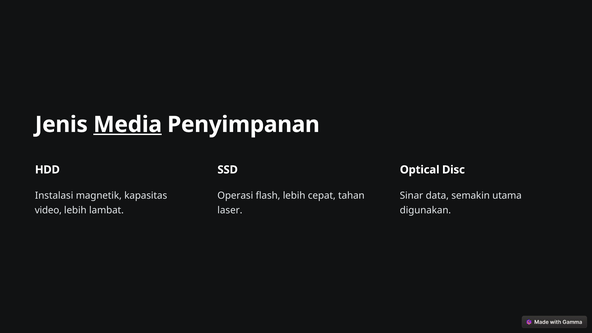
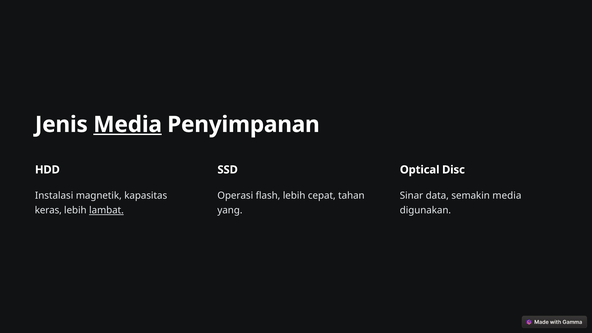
semakin utama: utama -> media
video: video -> keras
lambat underline: none -> present
laser: laser -> yang
